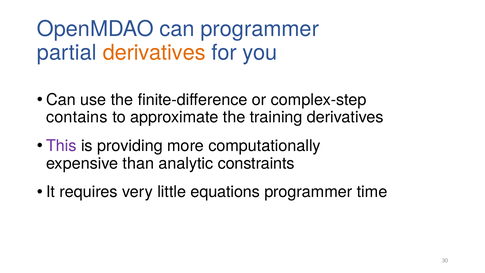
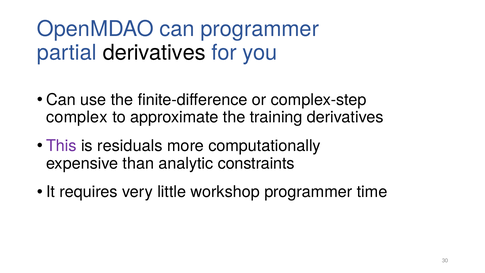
derivatives at (154, 52) colour: orange -> black
contains: contains -> complex
providing: providing -> residuals
equations: equations -> workshop
